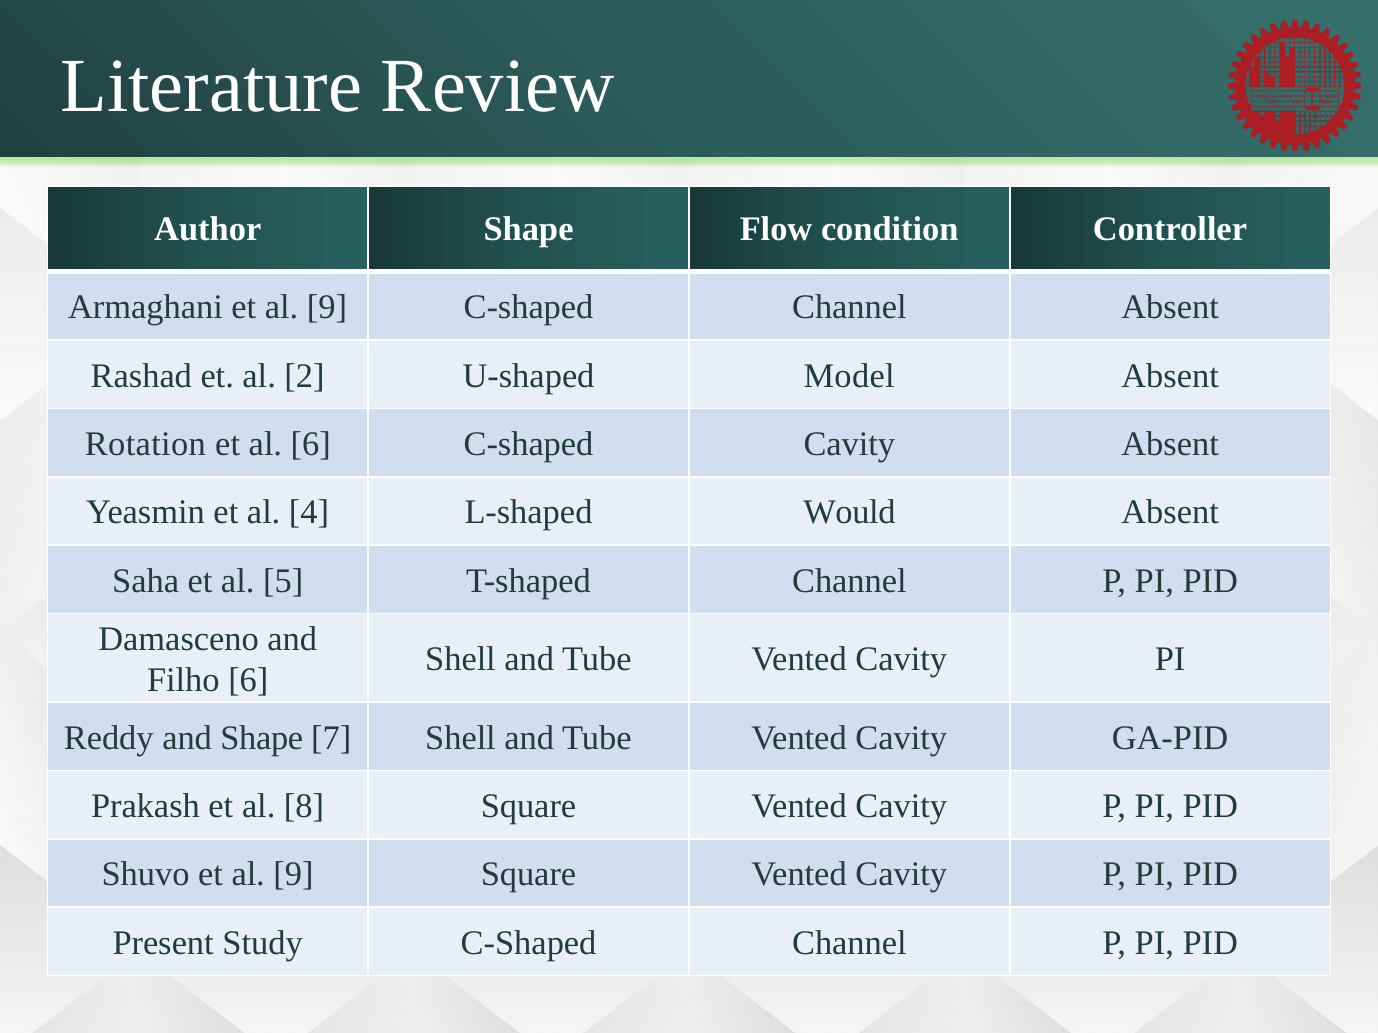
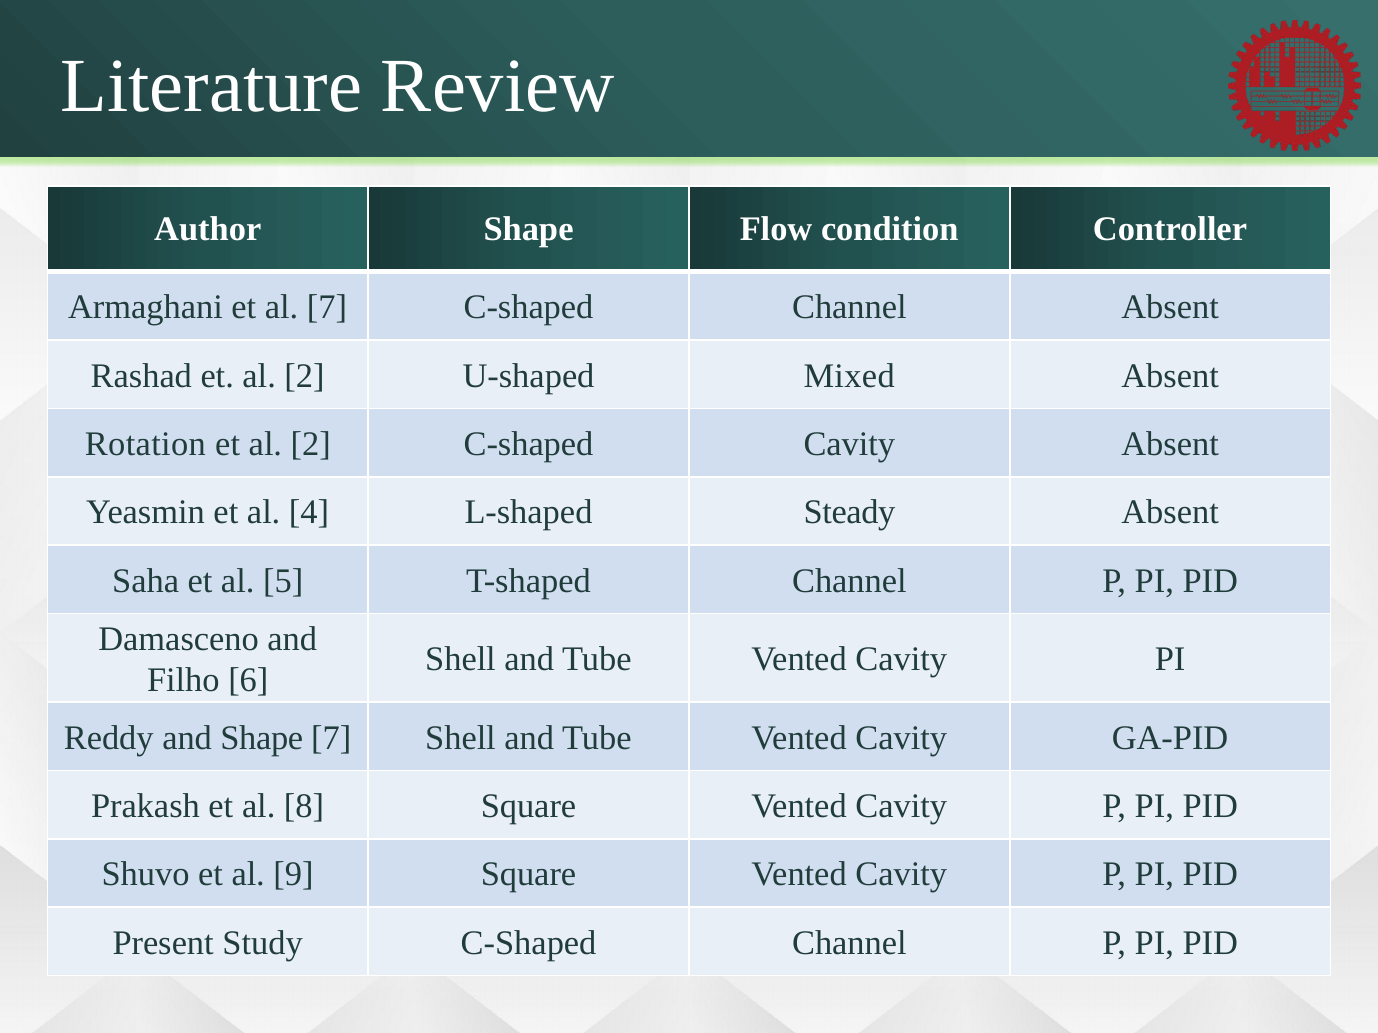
Armaghani et al 9: 9 -> 7
Model: Model -> Mixed
6 at (311, 444): 6 -> 2
Would: Would -> Steady
